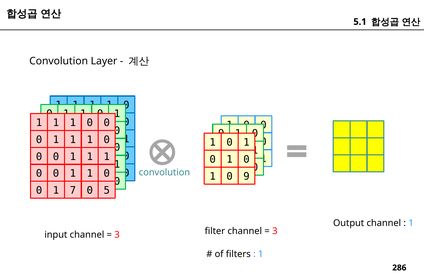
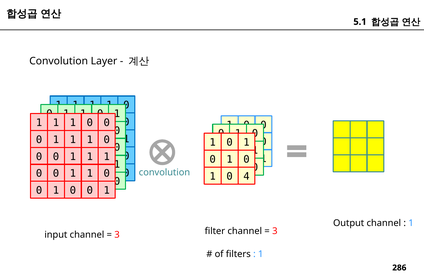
9: 9 -> 4
7 at (73, 190): 7 -> 0
5 at (107, 190): 5 -> 1
